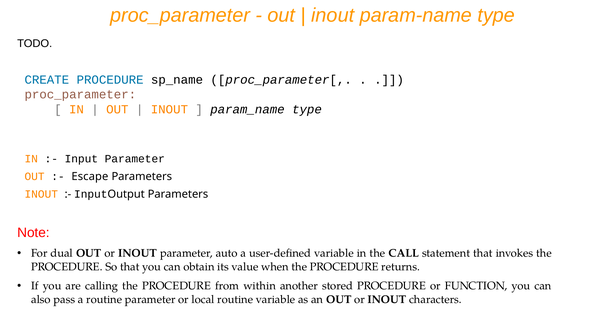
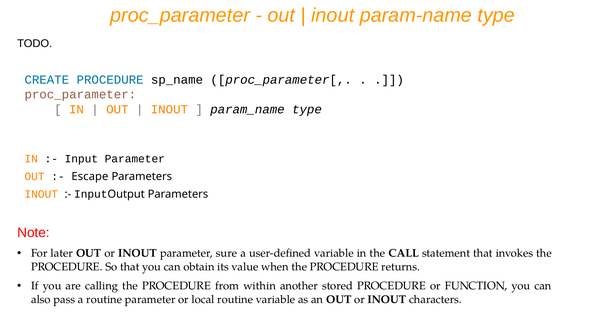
dual: dual -> later
auto: auto -> sure
